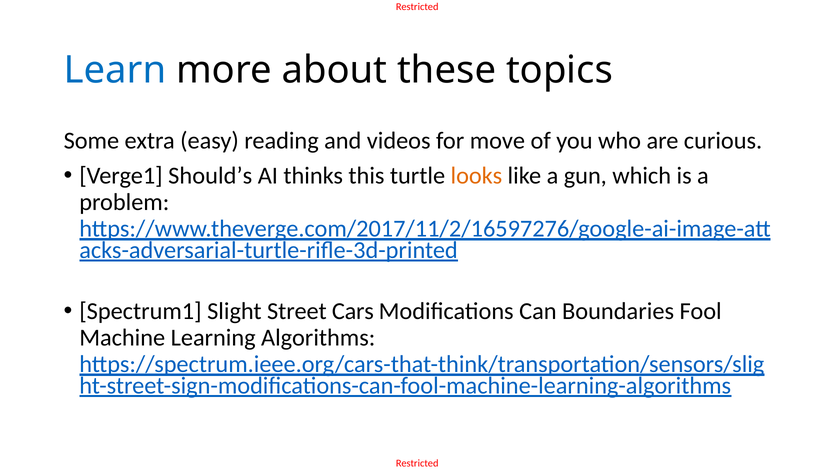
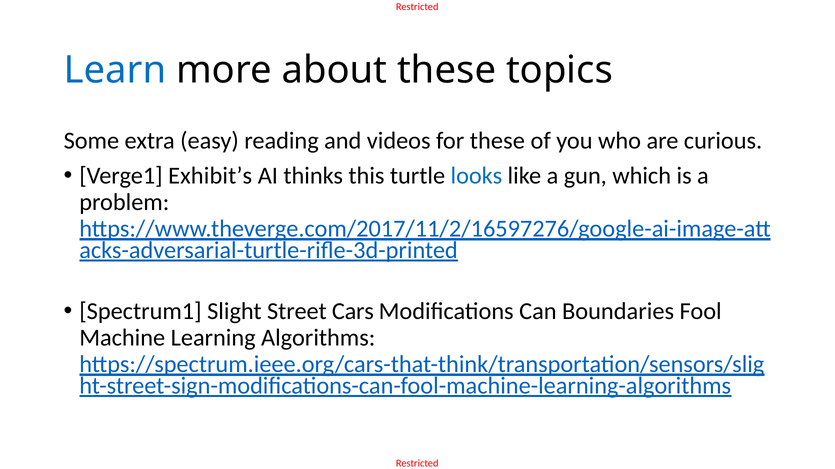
for move: move -> these
Should’s: Should’s -> Exhibit’s
looks colour: orange -> blue
